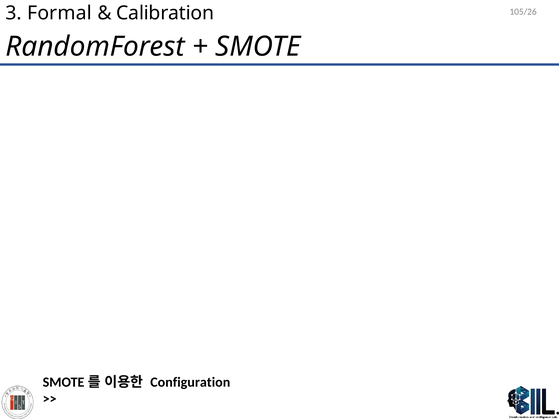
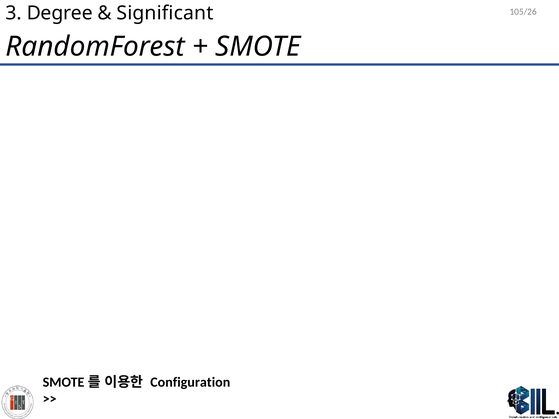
Formal: Formal -> Degree
Calibration: Calibration -> Significant
